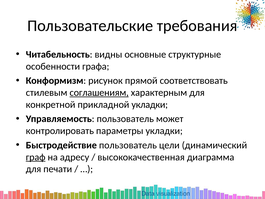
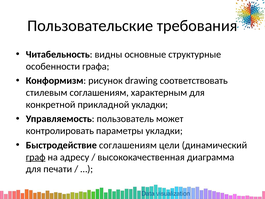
прямой: прямой -> drawing
соглашениям at (99, 93) underline: present -> none
Быстродействие пользователь: пользователь -> соглашениям
